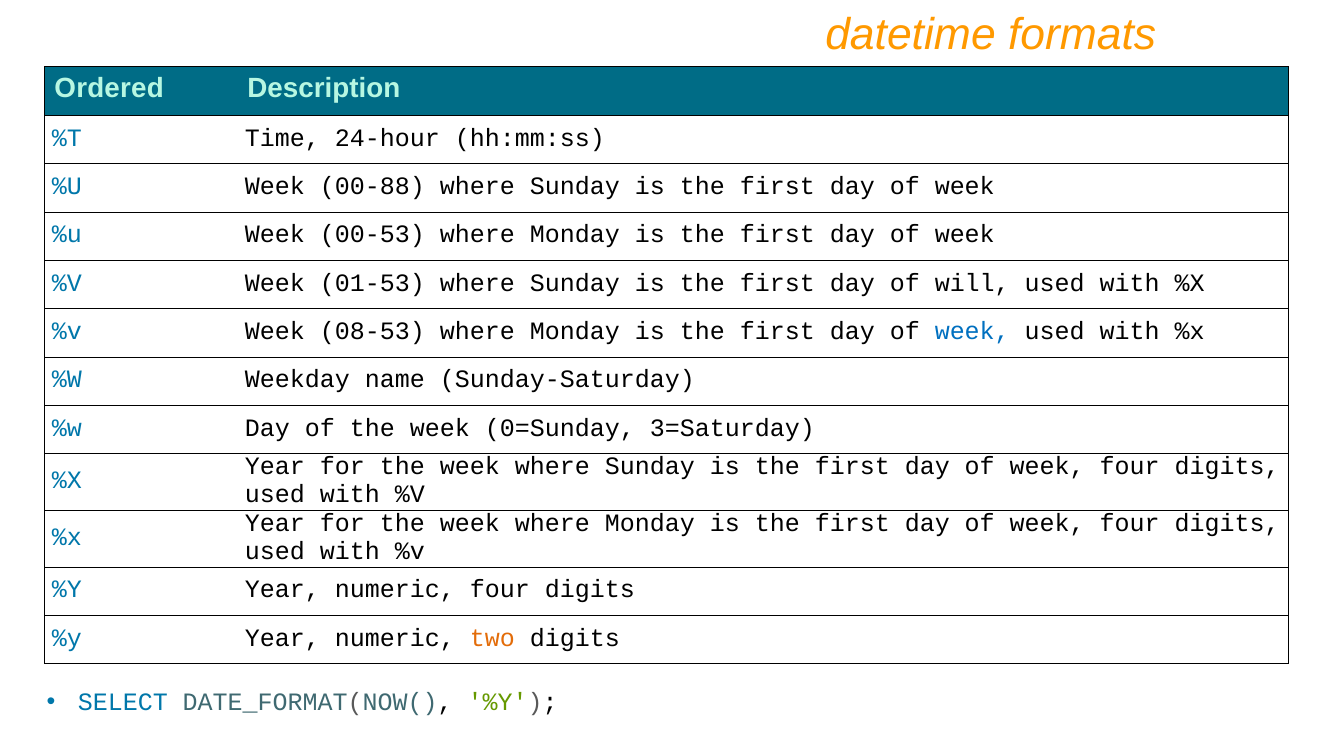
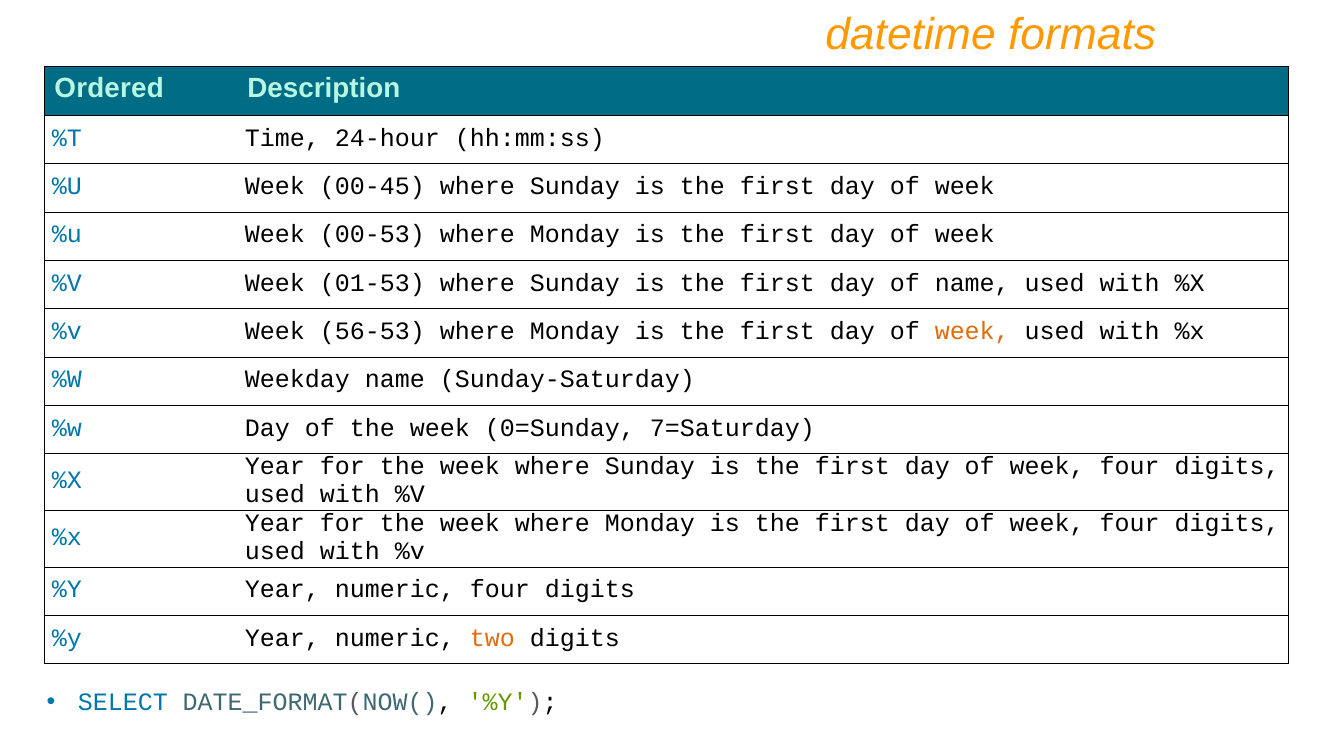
00-88: 00-88 -> 00-45
of will: will -> name
08-53: 08-53 -> 56-53
week at (972, 331) colour: blue -> orange
3=Saturday: 3=Saturday -> 7=Saturday
